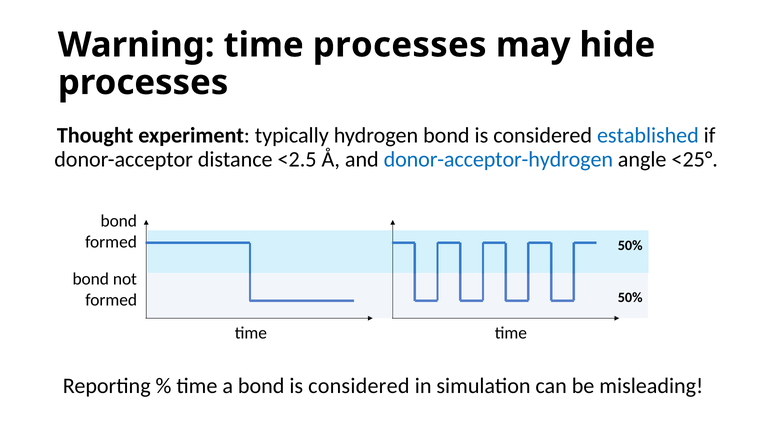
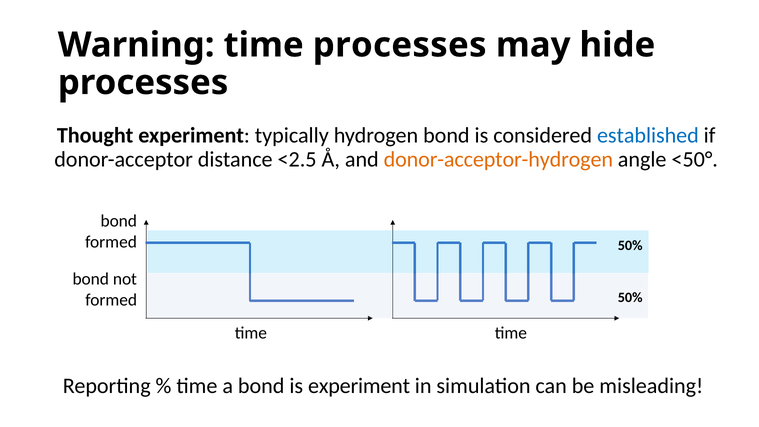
donor-acceptor-hydrogen colour: blue -> orange
<25°: <25° -> <50°
a bond is considered: considered -> experiment
